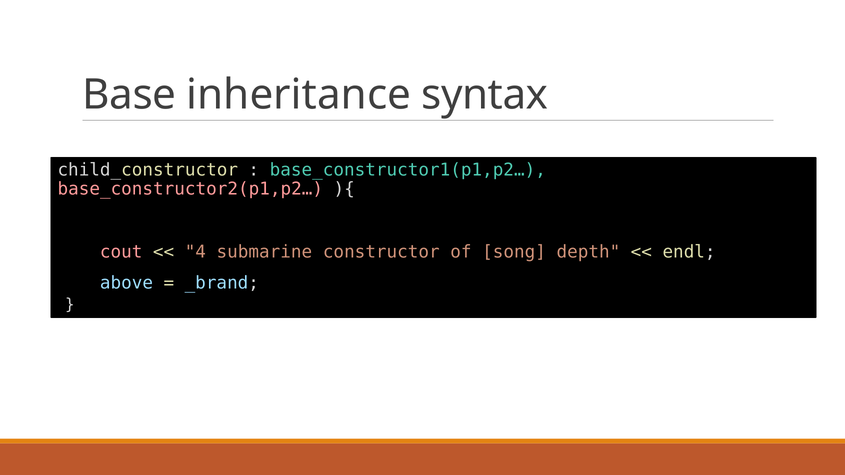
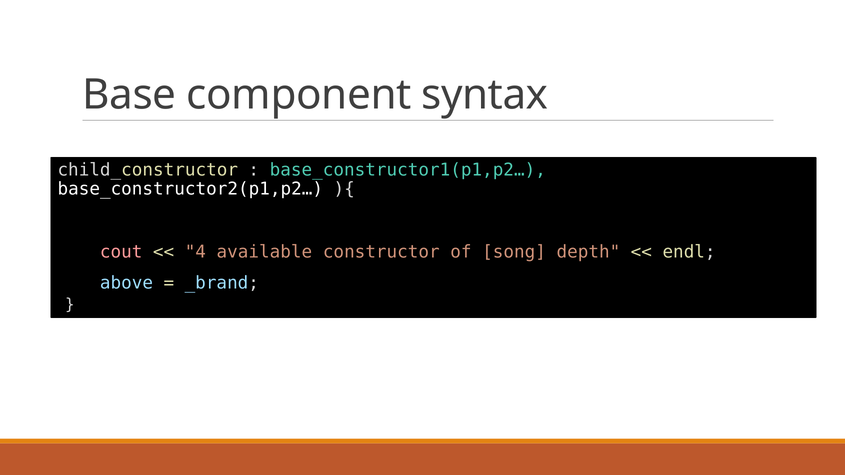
inheritance: inheritance -> component
base_constructor2(p1,p2… colour: pink -> white
submarine: submarine -> available
